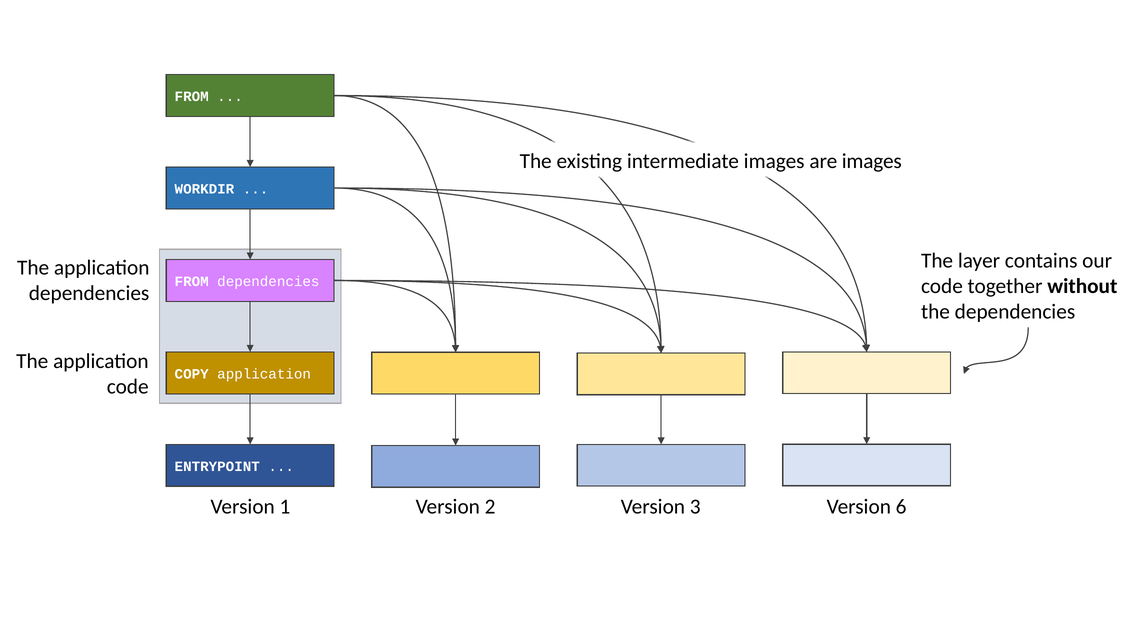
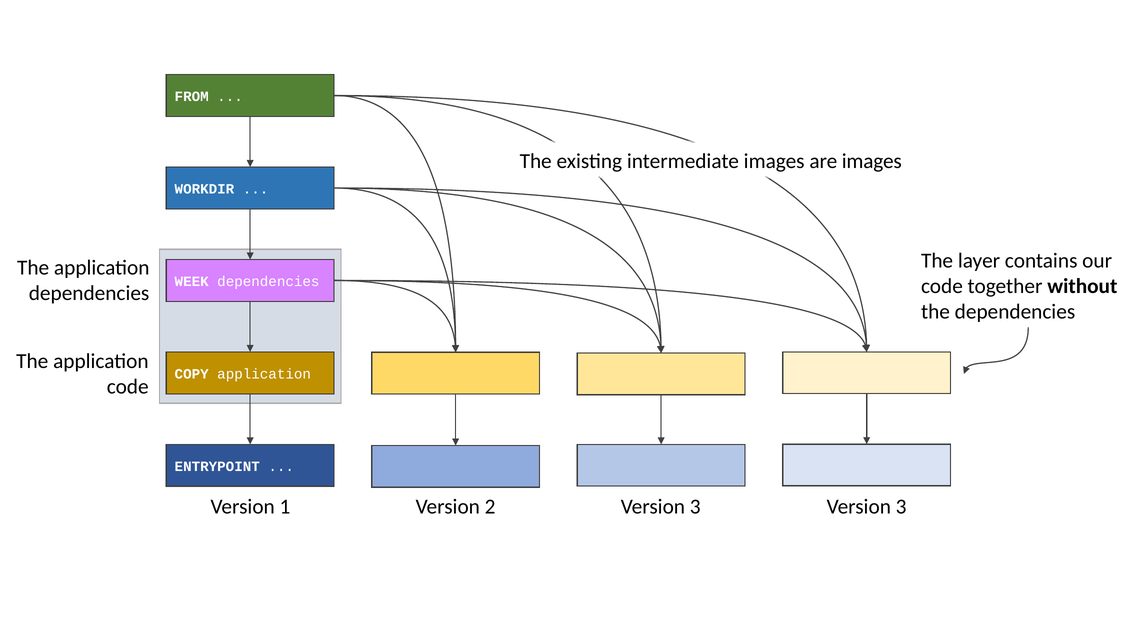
FROM at (192, 281): FROM -> WEEK
3 Version 6: 6 -> 3
